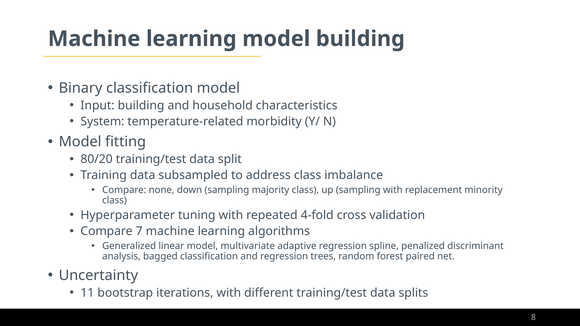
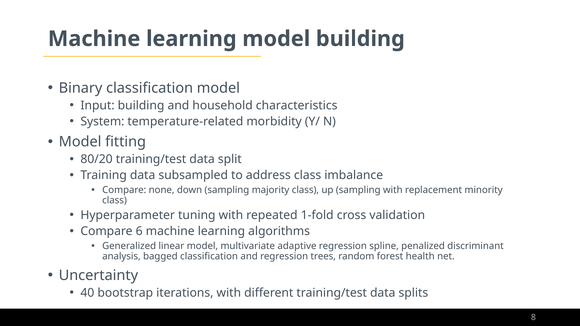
4-fold: 4-fold -> 1-fold
7: 7 -> 6
paired: paired -> health
11: 11 -> 40
